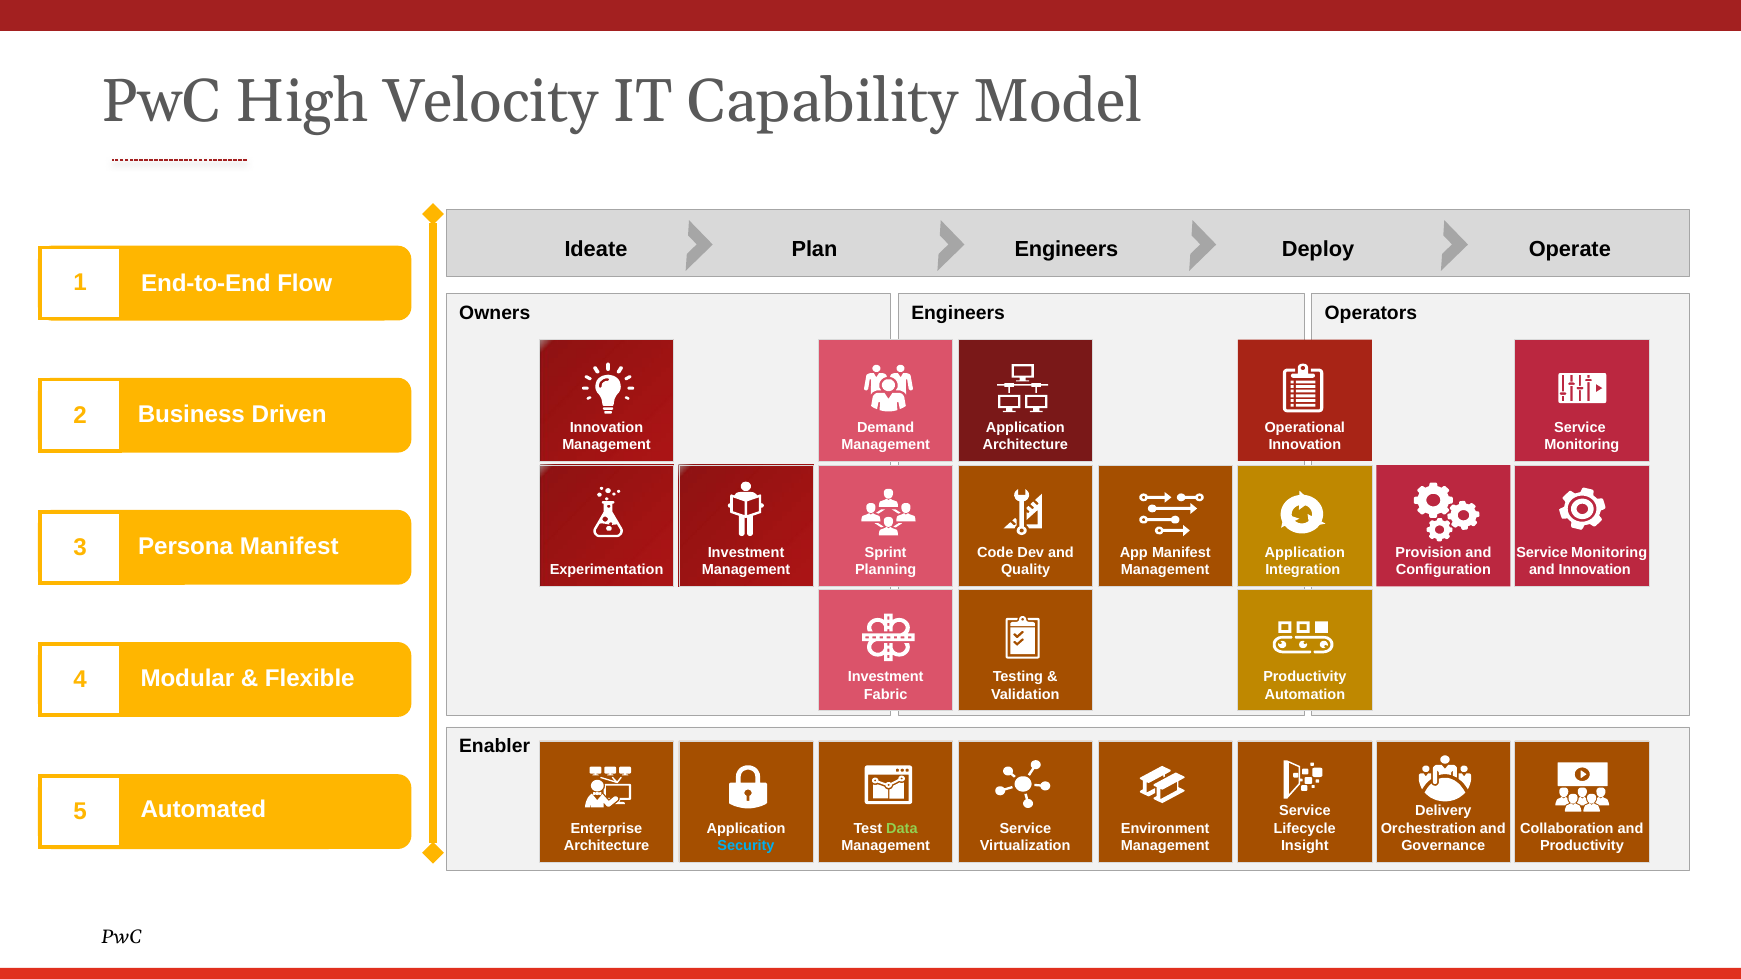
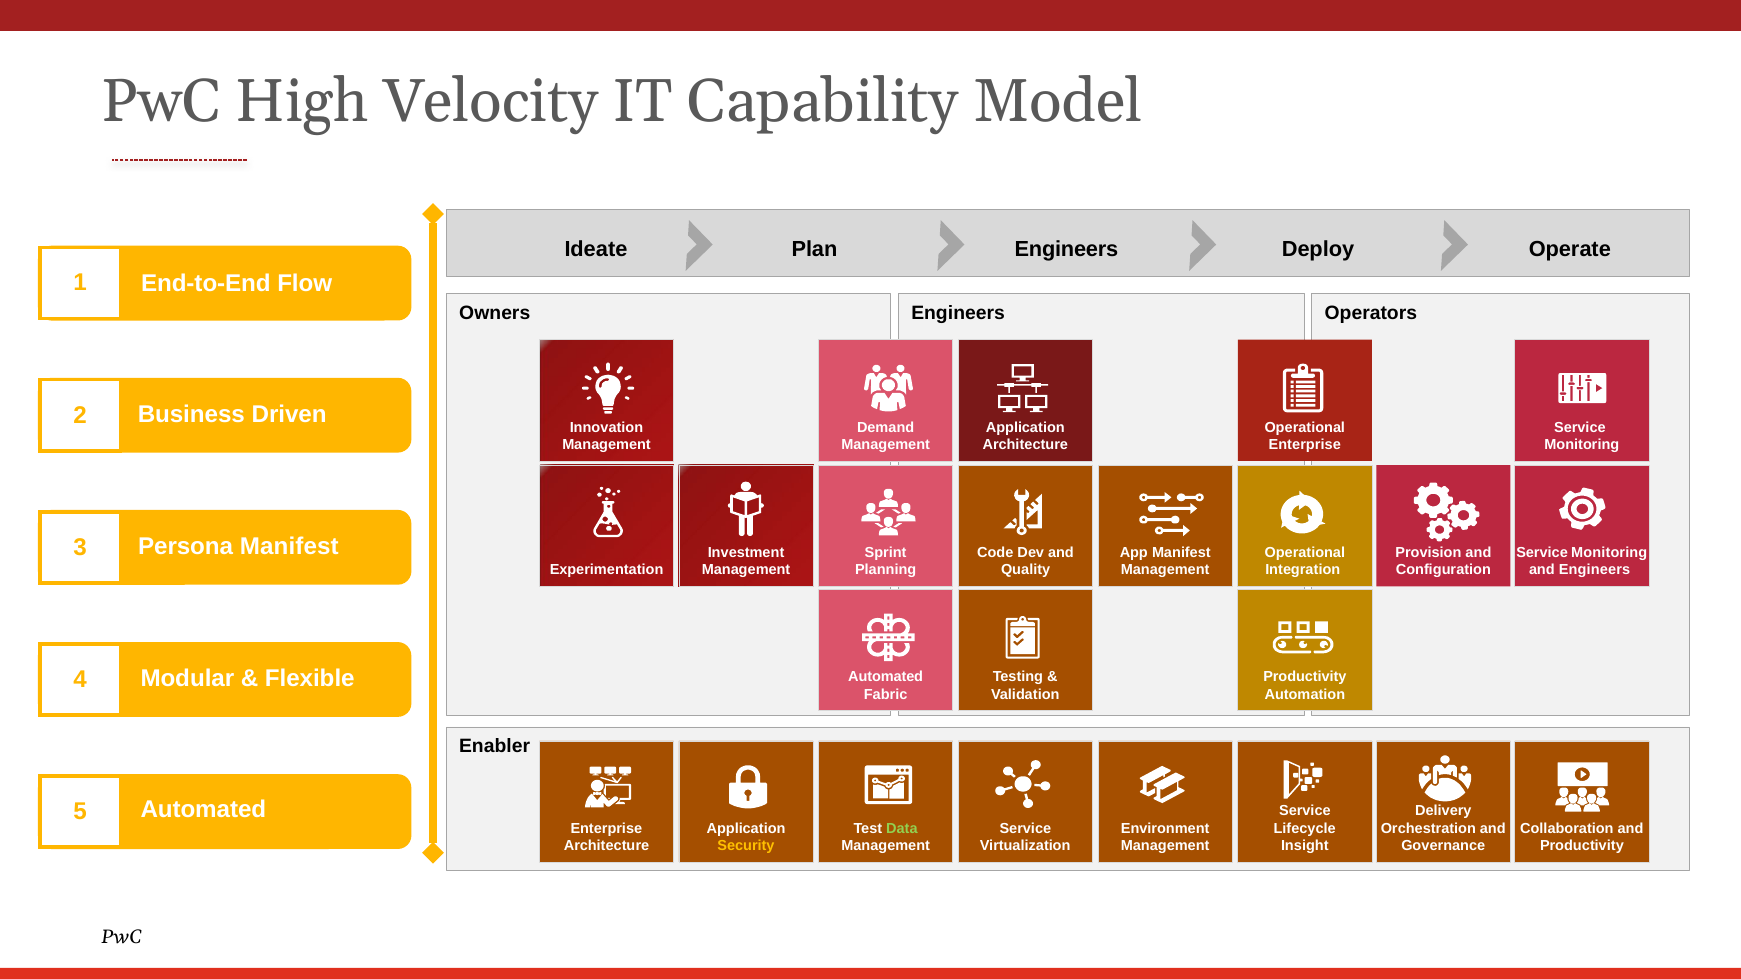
Innovation at (1305, 445): Innovation -> Enterprise
Application at (1305, 553): Application -> Operational
and Innovation: Innovation -> Engineers
Investment at (886, 677): Investment -> Automated
Security colour: light blue -> yellow
